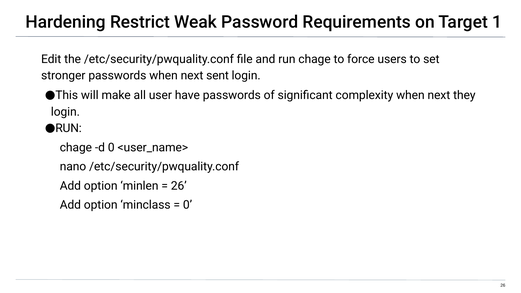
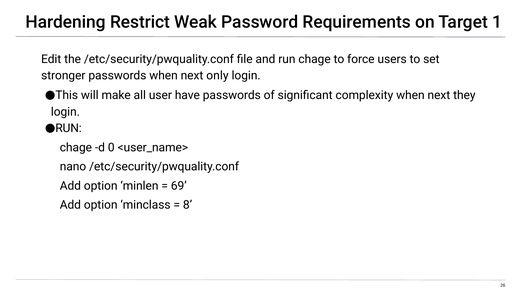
sent: sent -> only
26 at (179, 186): 26 -> 69
0 at (188, 205): 0 -> 8
